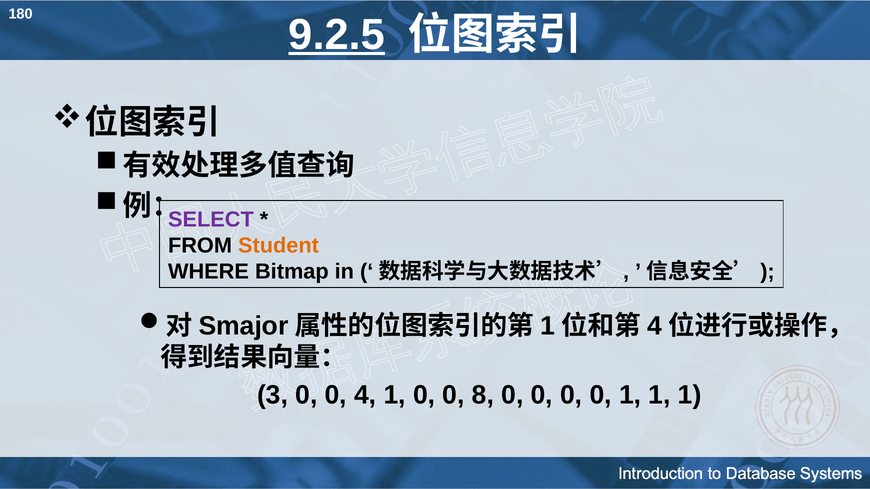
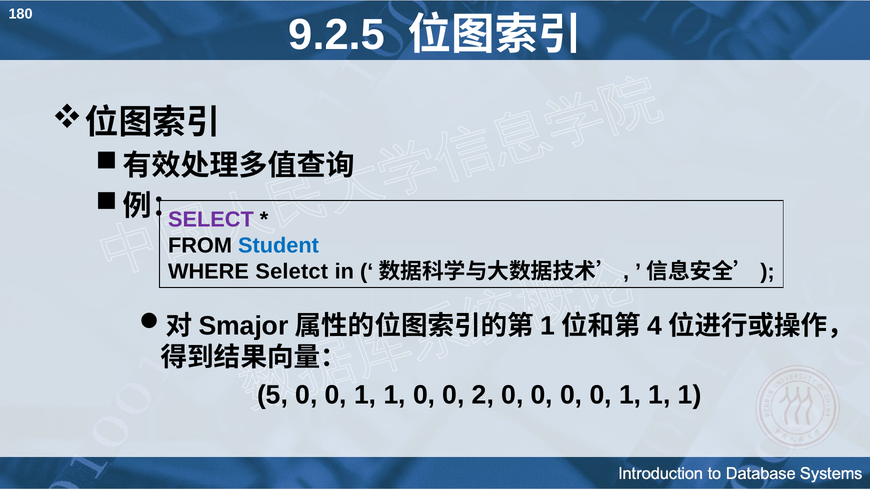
9.2.5 underline: present -> none
Student colour: orange -> blue
Bitmap: Bitmap -> Seletct
3: 3 -> 5
4 at (365, 395): 4 -> 1
8: 8 -> 2
